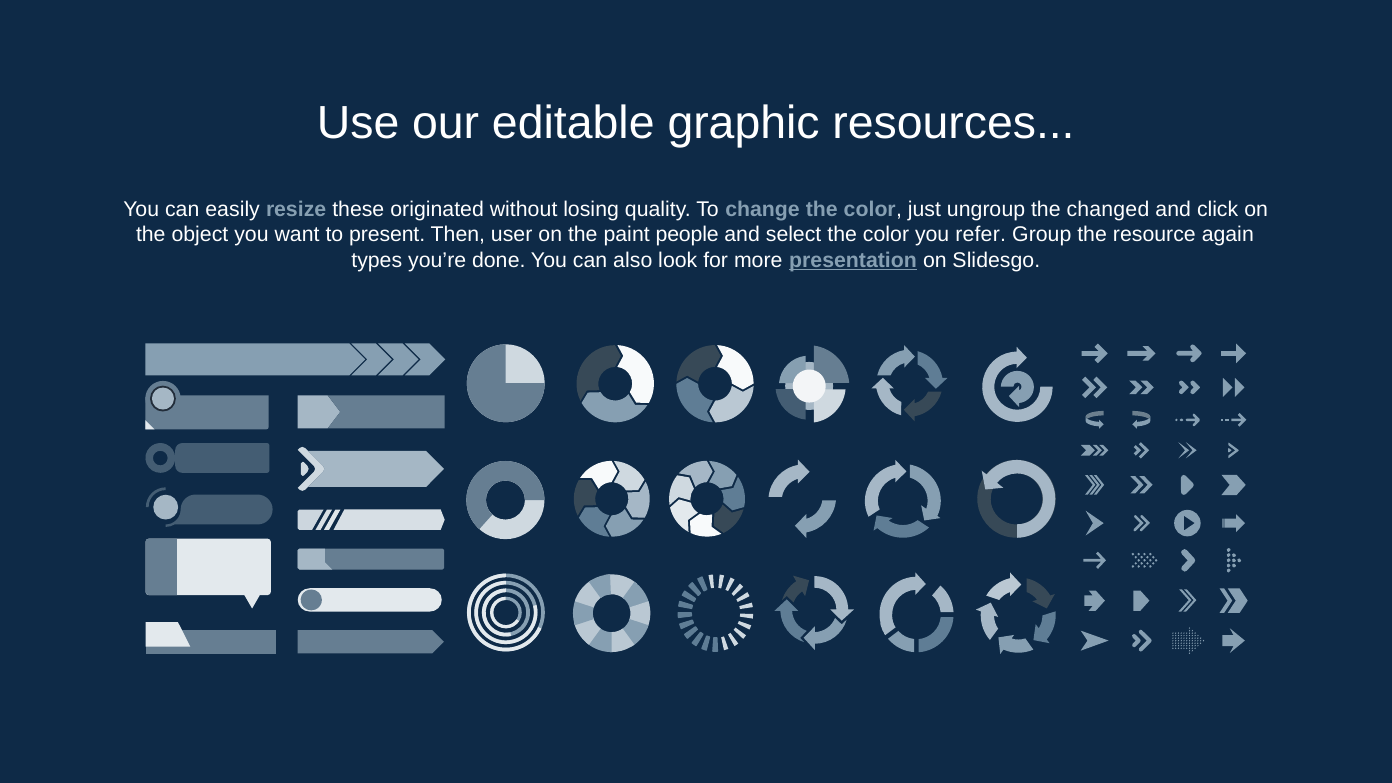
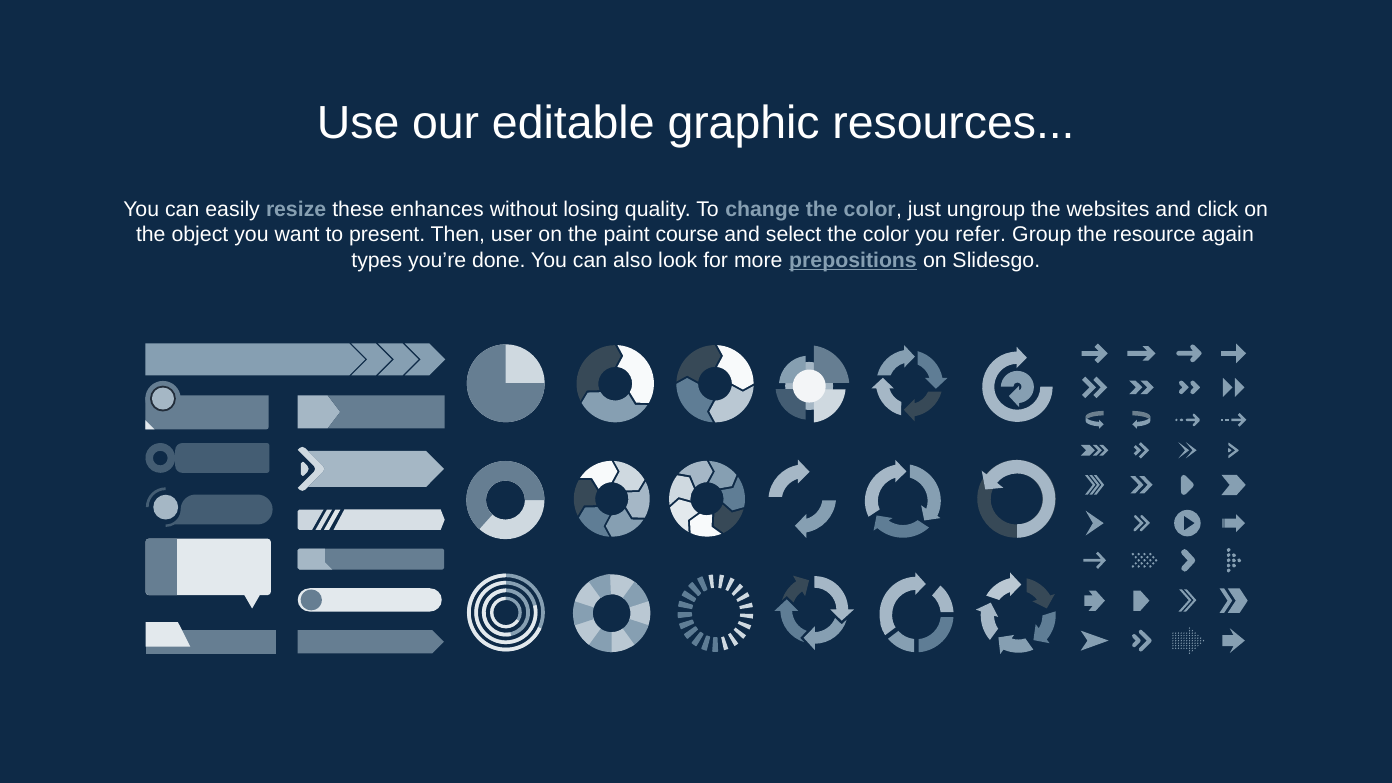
originated: originated -> enhances
changed: changed -> websites
people: people -> course
presentation: presentation -> prepositions
